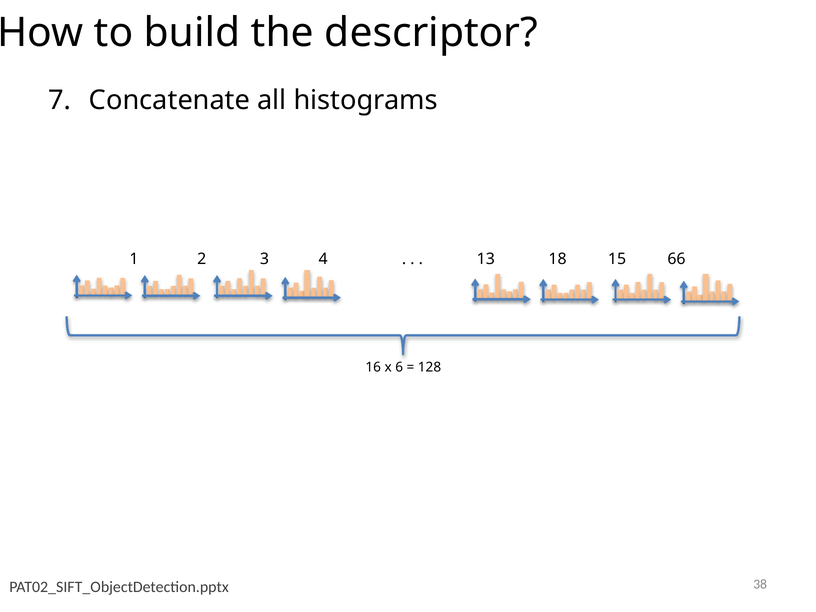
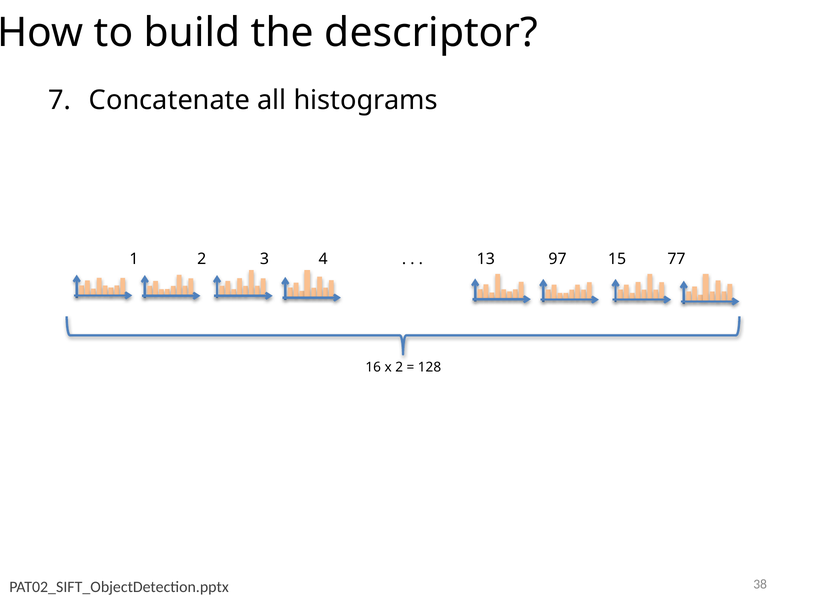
18: 18 -> 97
66: 66 -> 77
x 6: 6 -> 2
